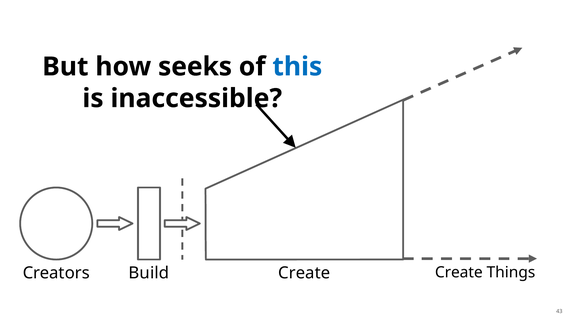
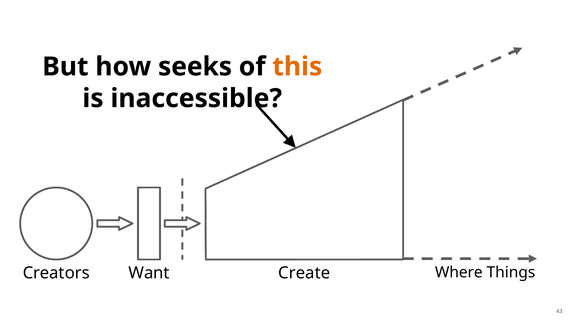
this colour: blue -> orange
Create at (459, 273): Create -> Where
Build: Build -> Want
